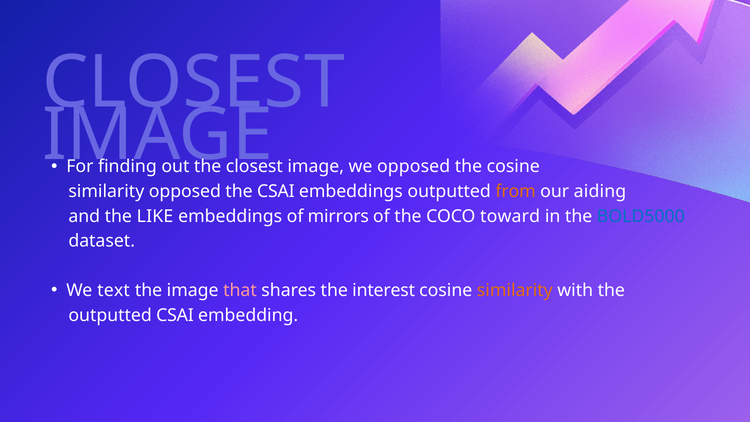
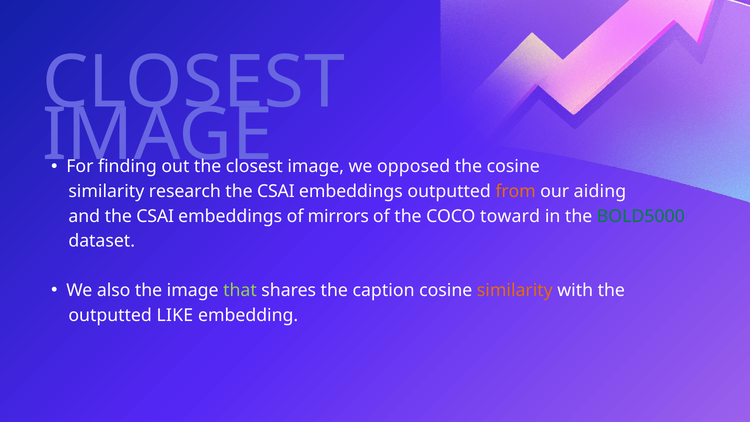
similarity opposed: opposed -> research
and the LIKE: LIKE -> CSAI
BOLD5000 colour: blue -> green
text: text -> also
that colour: pink -> light green
interest: interest -> caption
outputted CSAI: CSAI -> LIKE
